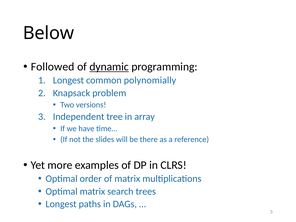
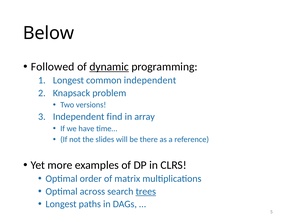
common polynomially: polynomially -> independent
tree: tree -> find
Optimal matrix: matrix -> across
trees underline: none -> present
